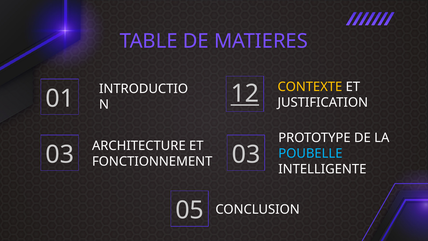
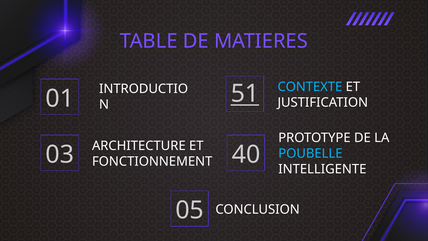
CONTEXTE colour: yellow -> light blue
12: 12 -> 51
03 03: 03 -> 40
